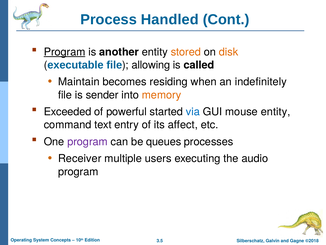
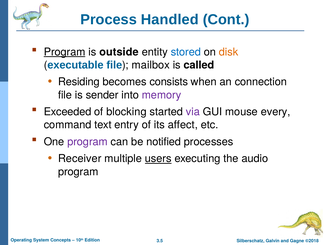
another: another -> outside
stored colour: orange -> blue
allowing: allowing -> mailbox
Maintain: Maintain -> Residing
residing: residing -> consists
indefinitely: indefinitely -> connection
memory colour: orange -> purple
powerful: powerful -> blocking
via colour: blue -> purple
mouse entity: entity -> every
queues: queues -> notified
users underline: none -> present
